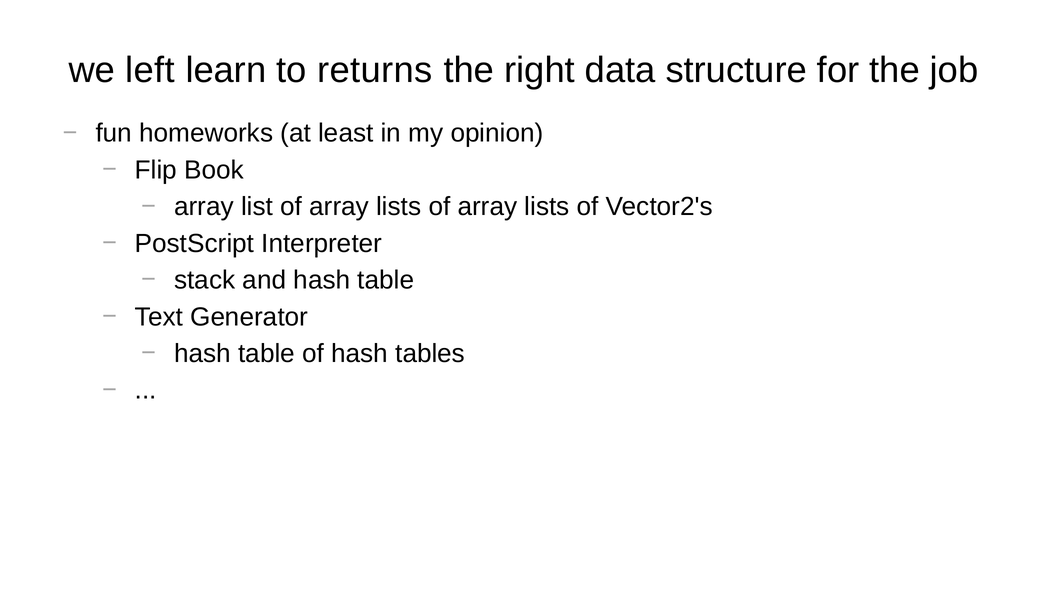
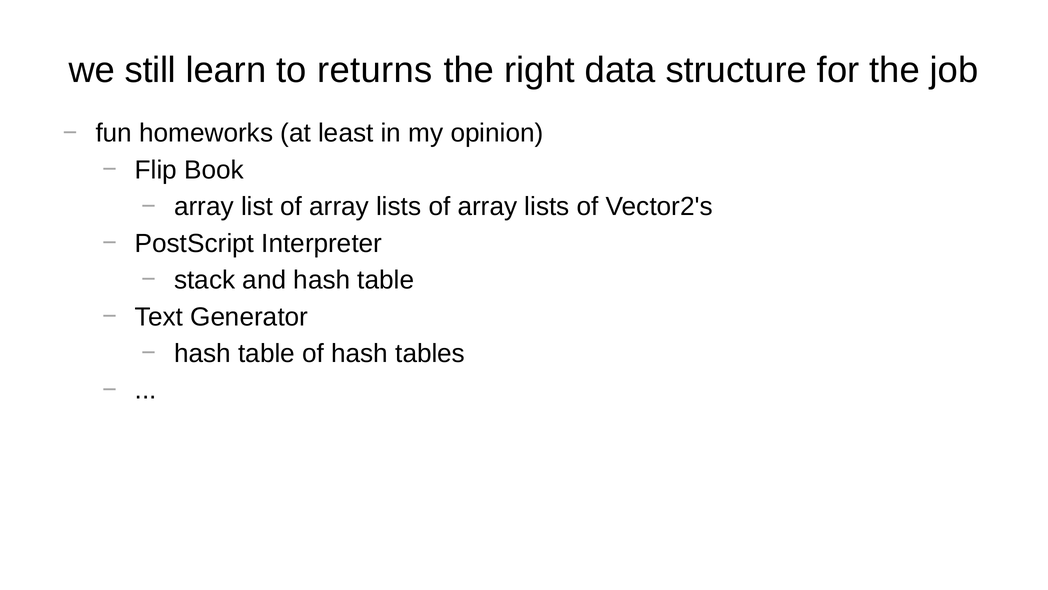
left: left -> still
